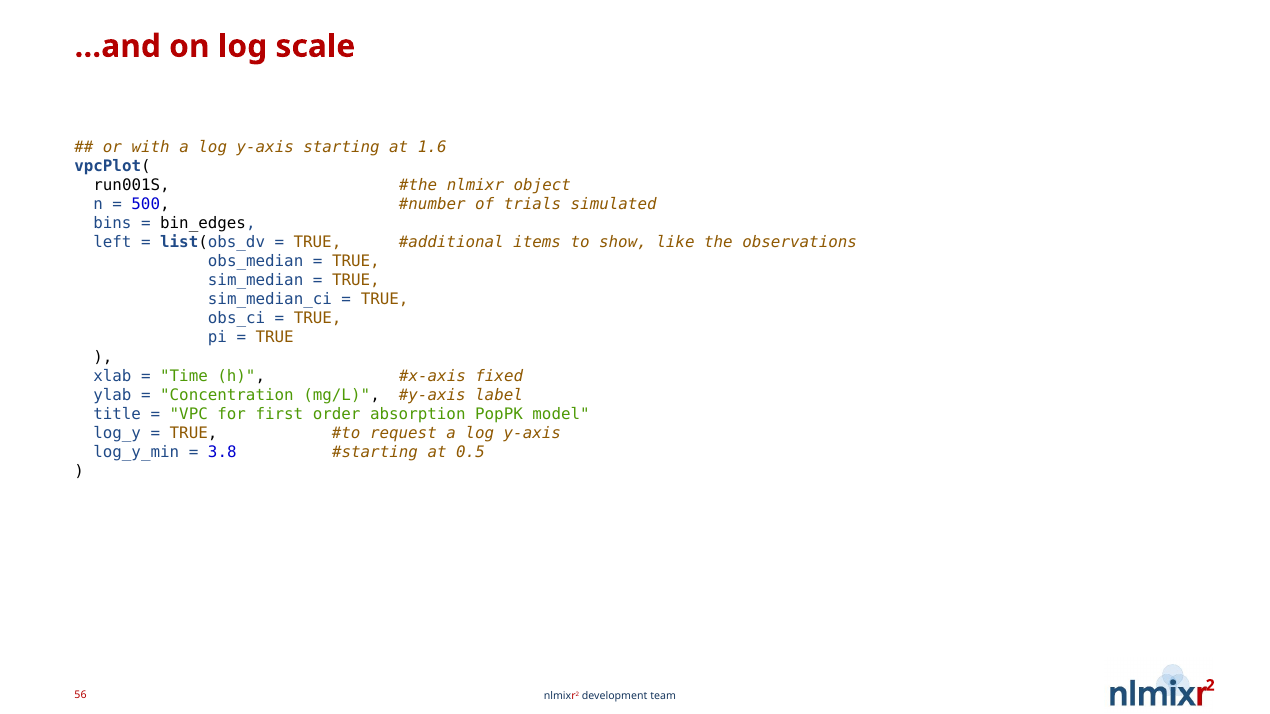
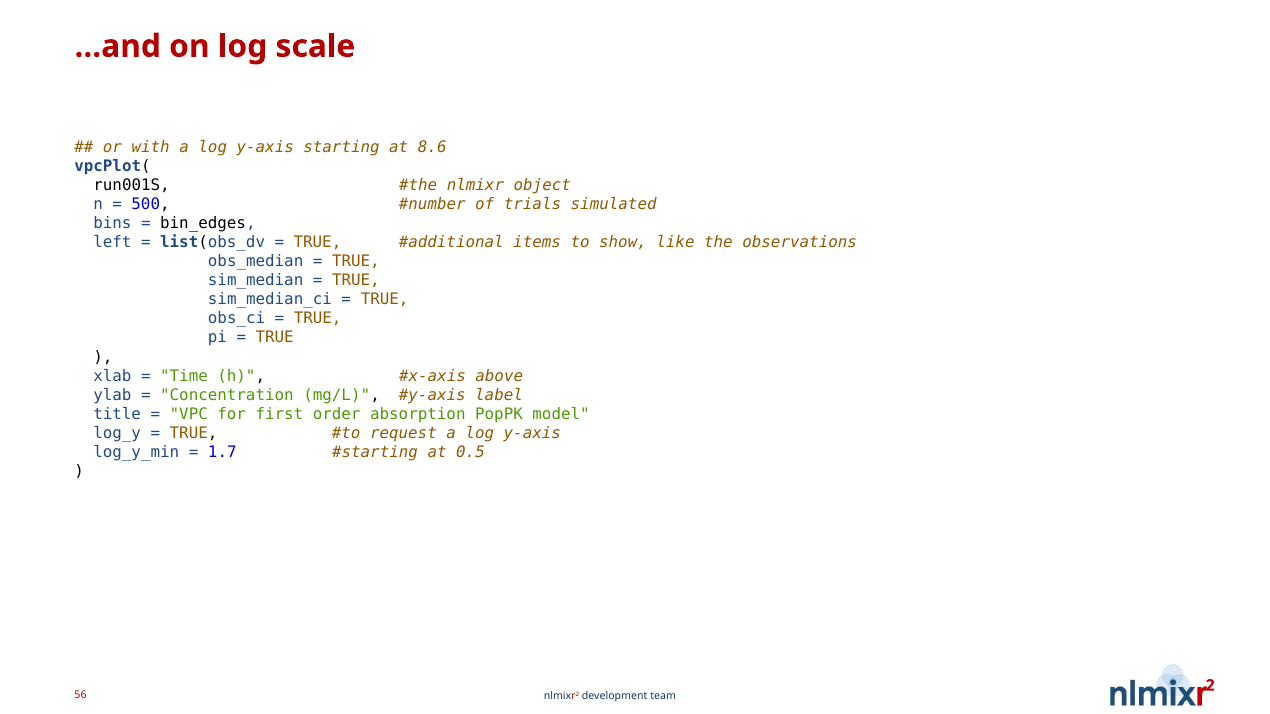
1.6: 1.6 -> 8.6
fixed: fixed -> above
3.8: 3.8 -> 1.7
